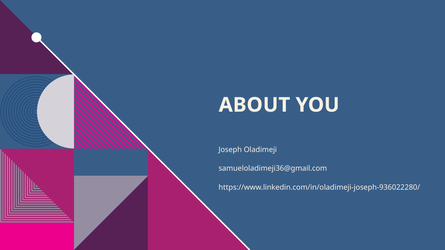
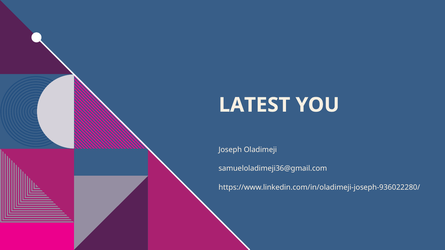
ABOUT: ABOUT -> LATEST
